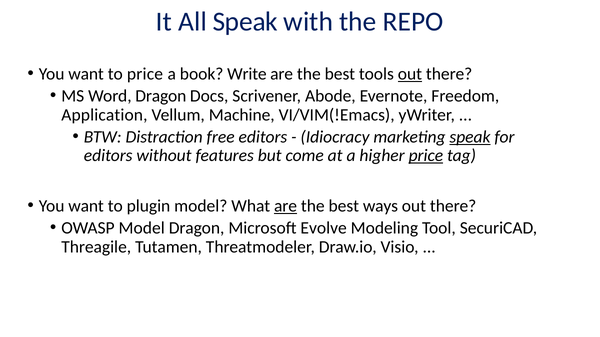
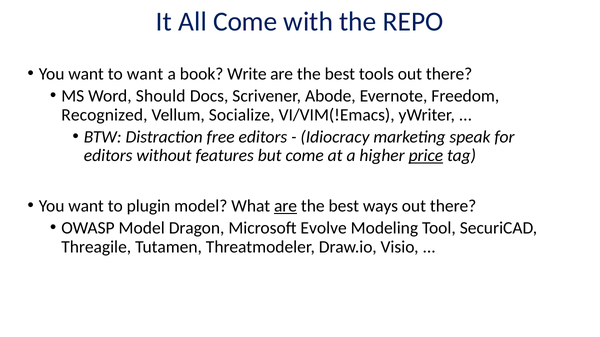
All Speak: Speak -> Come
to price: price -> want
out at (410, 74) underline: present -> none
Word Dragon: Dragon -> Should
Application: Application -> Recognized
Machine: Machine -> Socialize
speak at (470, 137) underline: present -> none
